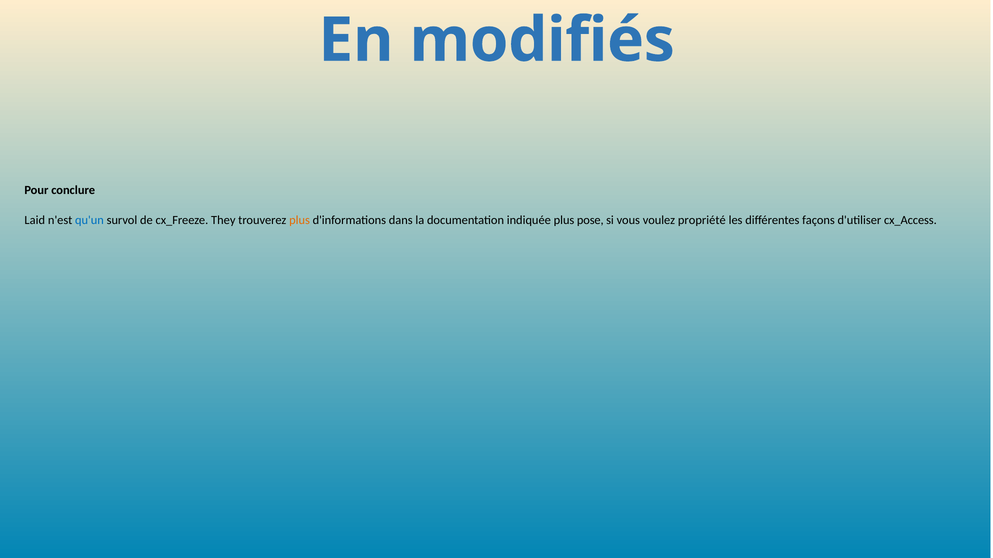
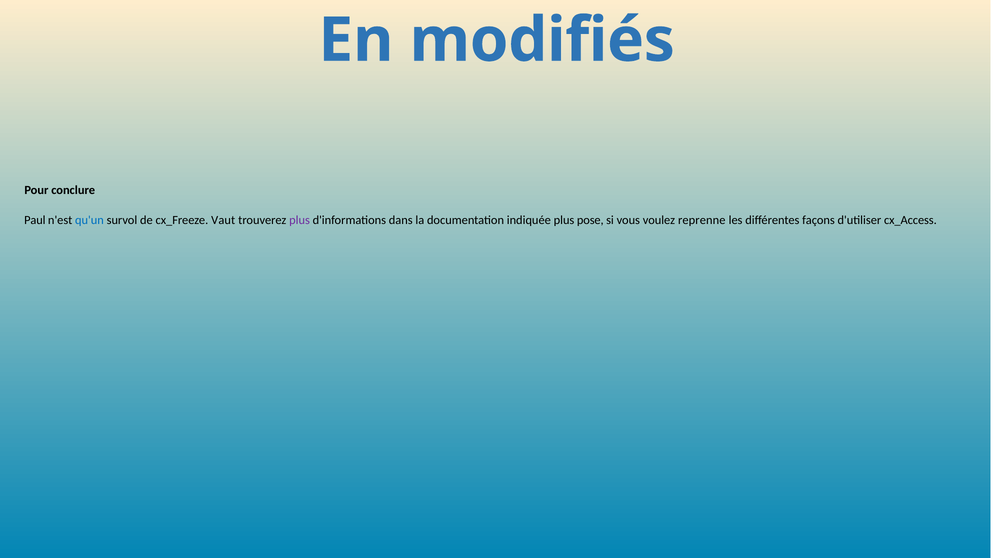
Laid: Laid -> Paul
They: They -> Vaut
plus at (300, 220) colour: orange -> purple
propriété: propriété -> reprenne
